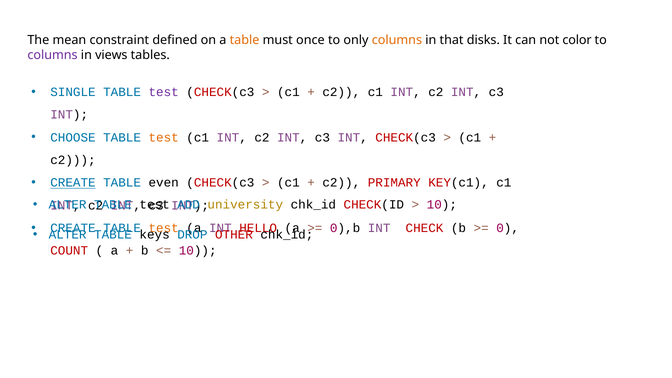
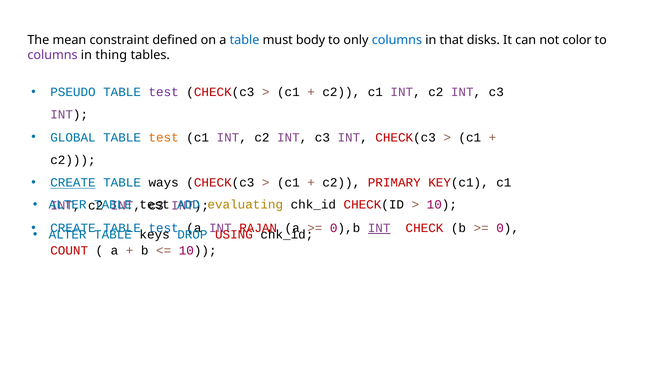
table at (245, 40) colour: orange -> blue
once: once -> body
columns at (397, 40) colour: orange -> blue
views: views -> thing
SINGLE: SINGLE -> PSEUDO
CHOOSE: CHOOSE -> GLOBAL
even: even -> ways
university: university -> evaluating
test at (164, 228) colour: orange -> blue
HELLO: HELLO -> RAJAN
INT at (379, 228) underline: none -> present
OTHER: OTHER -> USING
